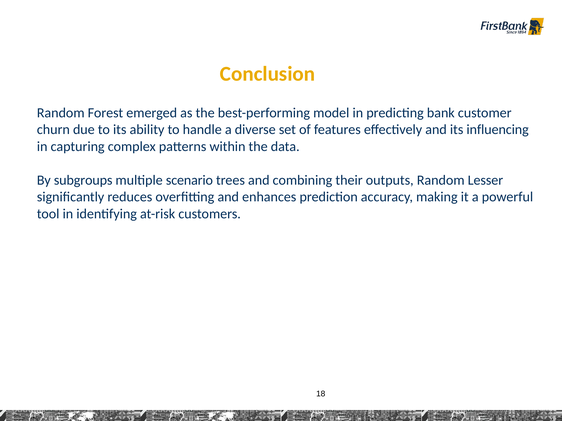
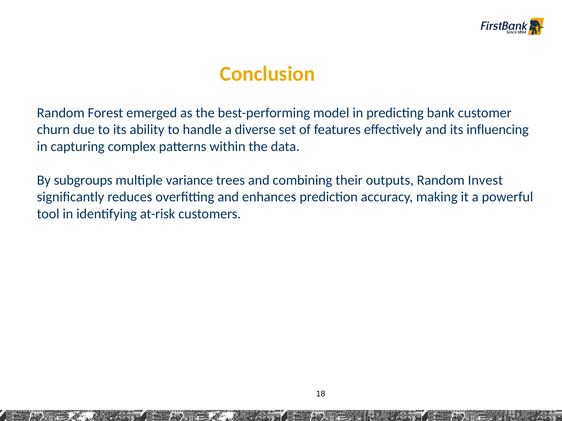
scenario: scenario -> variance
Lesser: Lesser -> Invest
